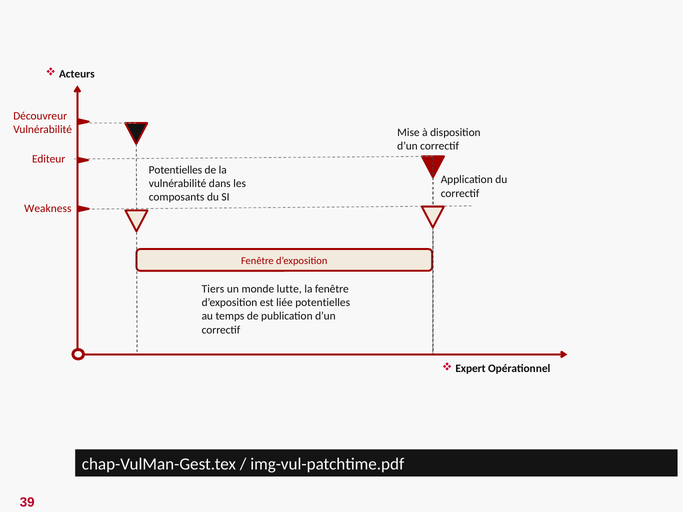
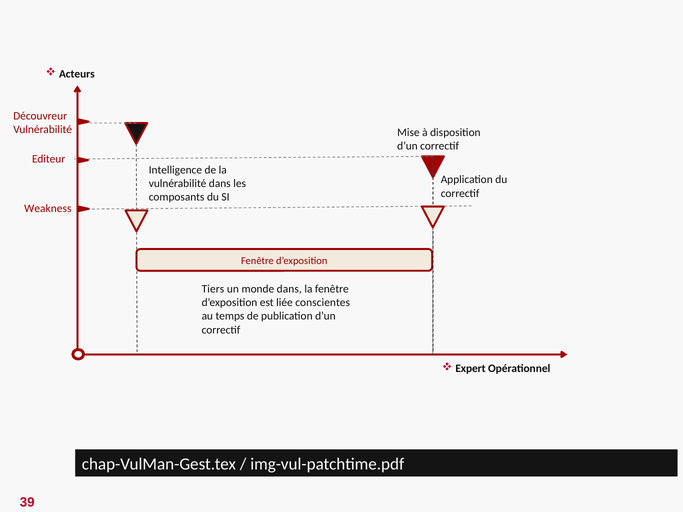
Potentielles at (175, 170): Potentielles -> Intelligence
monde lutte: lutte -> dans
liée potentielles: potentielles -> conscientes
